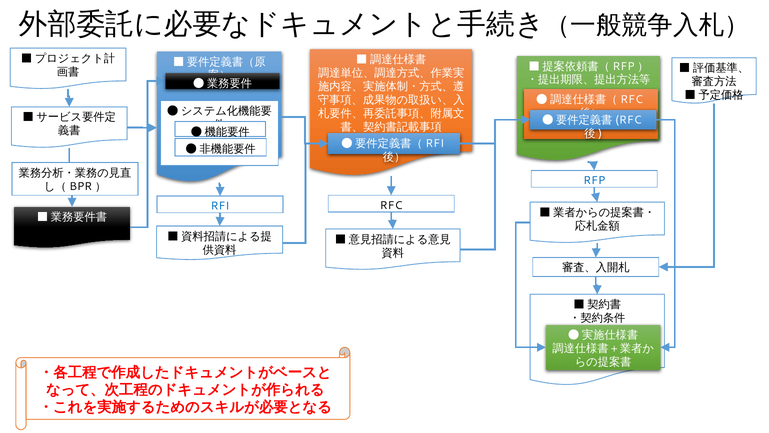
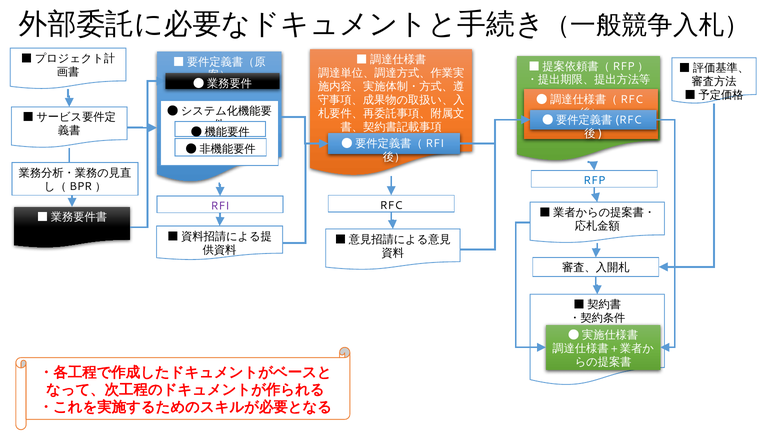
RFI colour: blue -> purple
